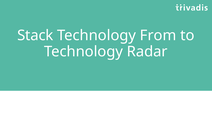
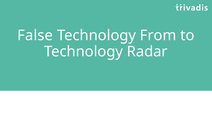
Stack: Stack -> False
